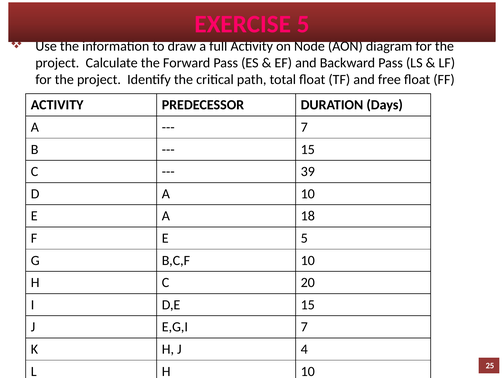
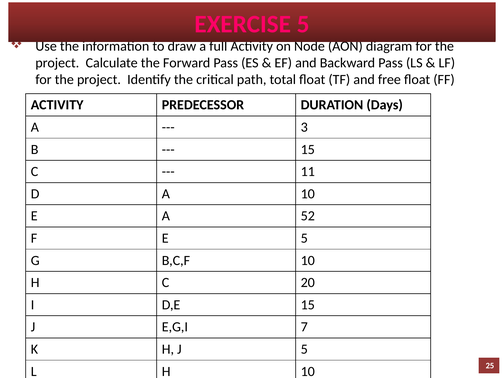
7 at (304, 127): 7 -> 3
39: 39 -> 11
18: 18 -> 52
J 4: 4 -> 5
